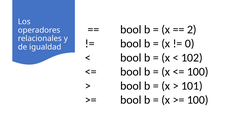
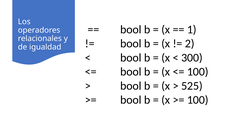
2: 2 -> 1
0: 0 -> 2
102: 102 -> 300
101: 101 -> 525
